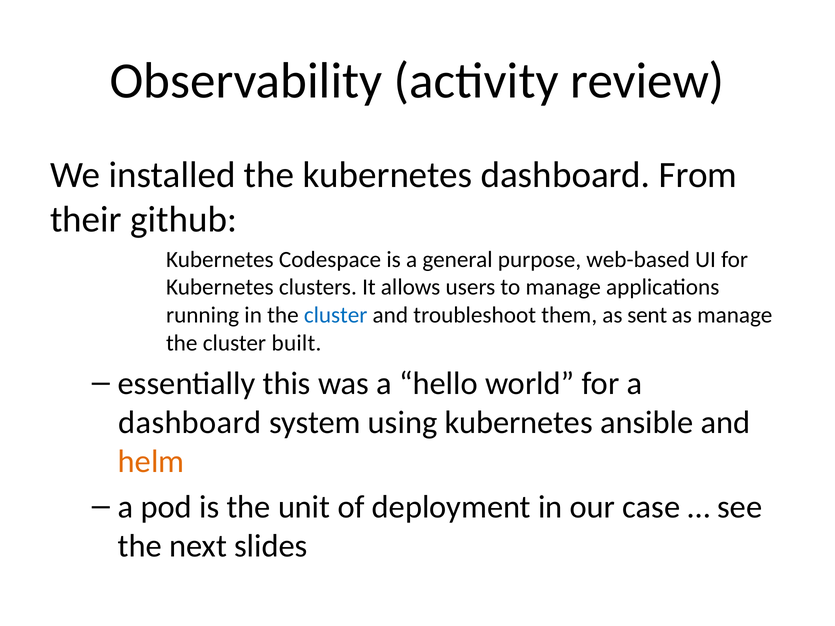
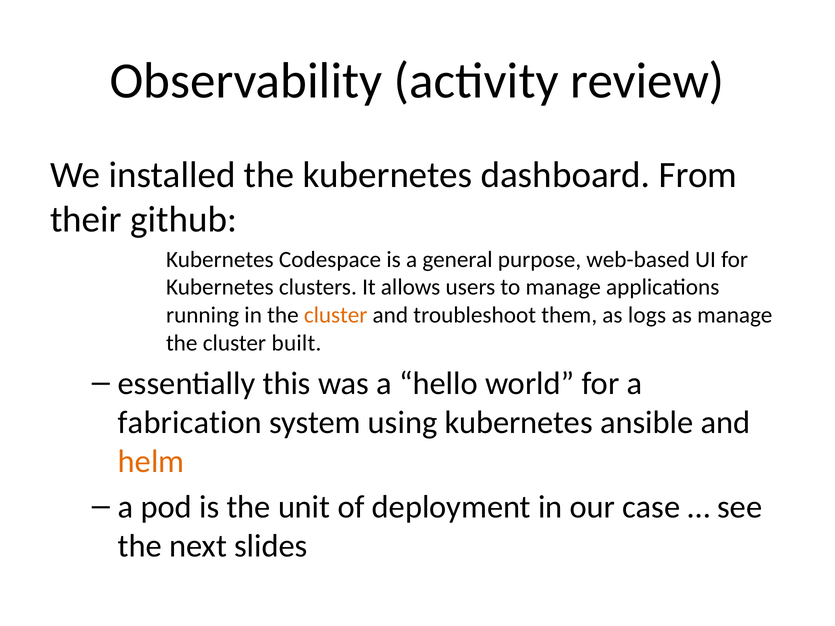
cluster at (336, 315) colour: blue -> orange
sent: sent -> logs
dashboard at (190, 423): dashboard -> fabrication
